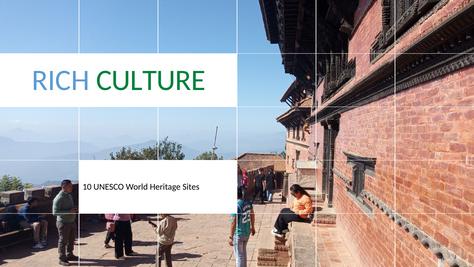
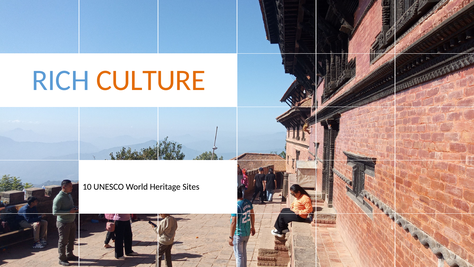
CULTURE colour: green -> orange
